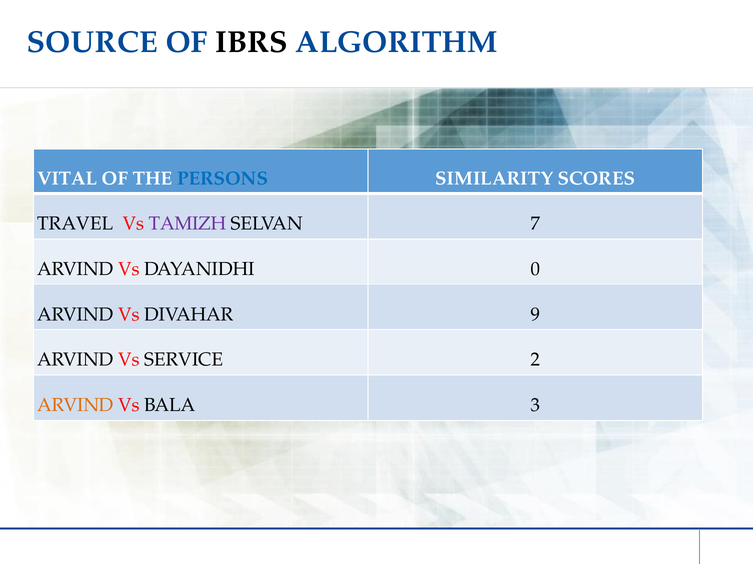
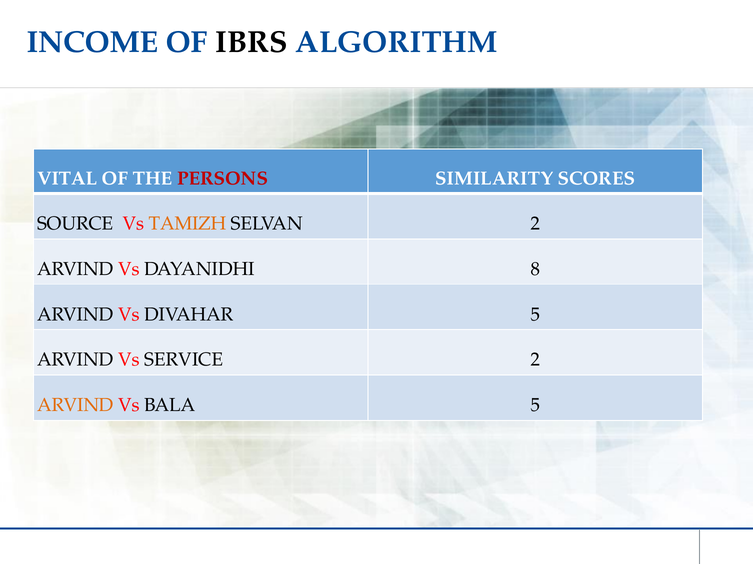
SOURCE: SOURCE -> INCOME
PERSONS colour: blue -> red
TRAVEL: TRAVEL -> SOURCE
TAMIZH colour: purple -> orange
SELVAN 7: 7 -> 2
0: 0 -> 8
DIVAHAR 9: 9 -> 5
BALA 3: 3 -> 5
